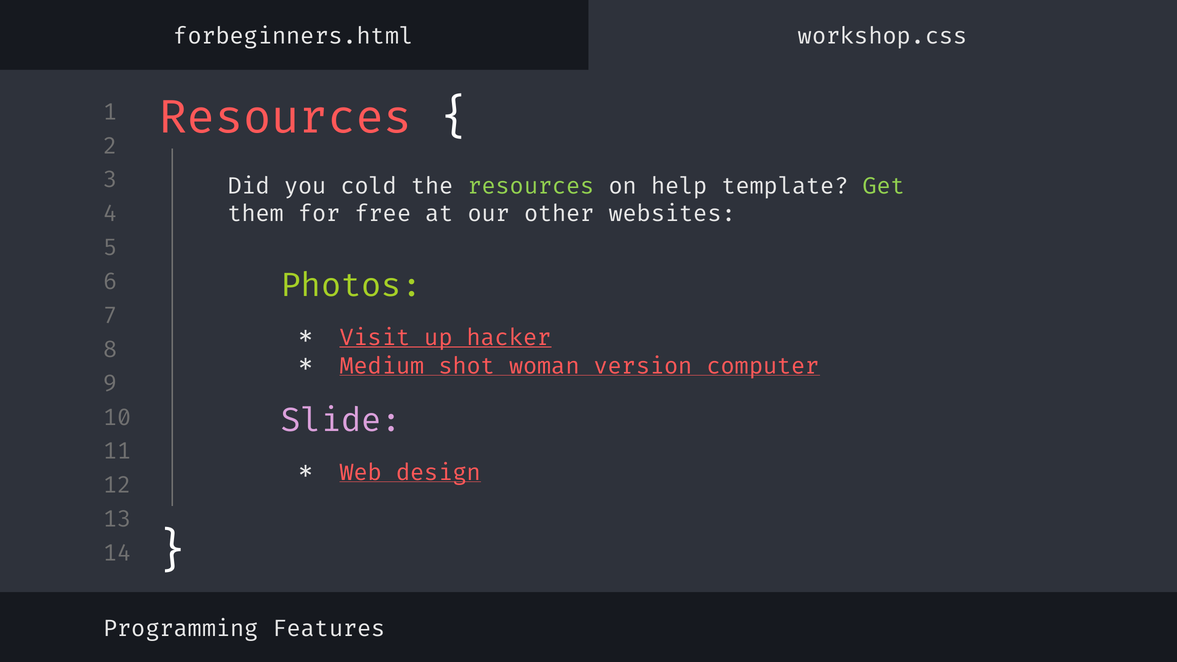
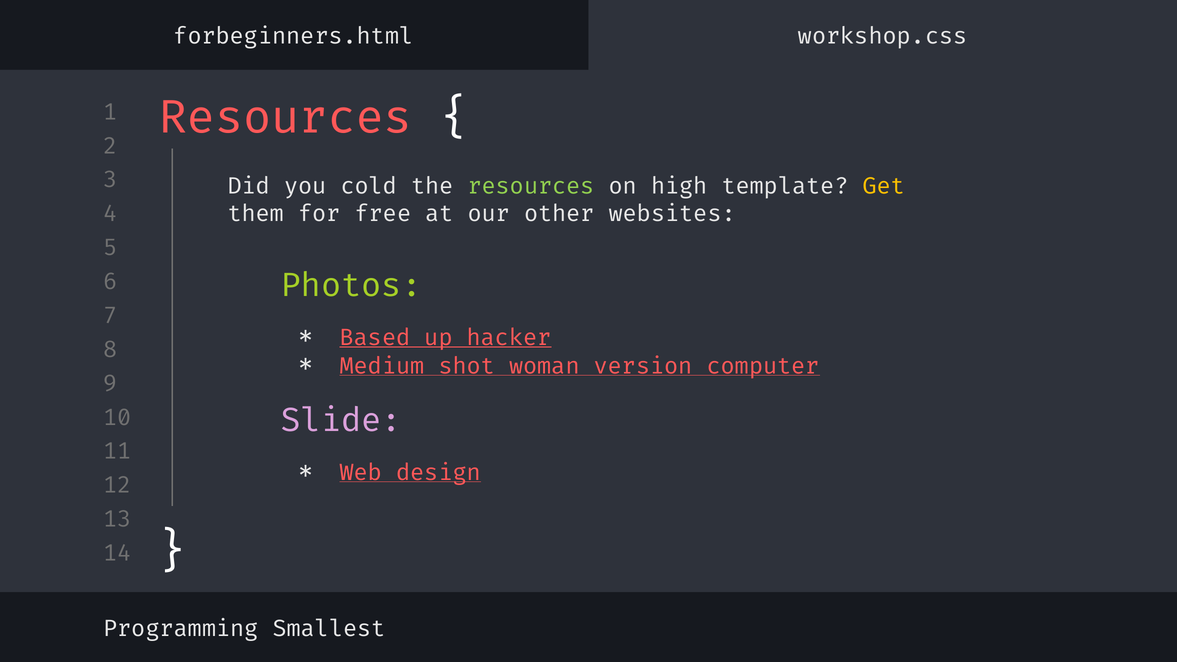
help: help -> high
Get colour: light green -> yellow
Visit: Visit -> Based
Features: Features -> Smallest
